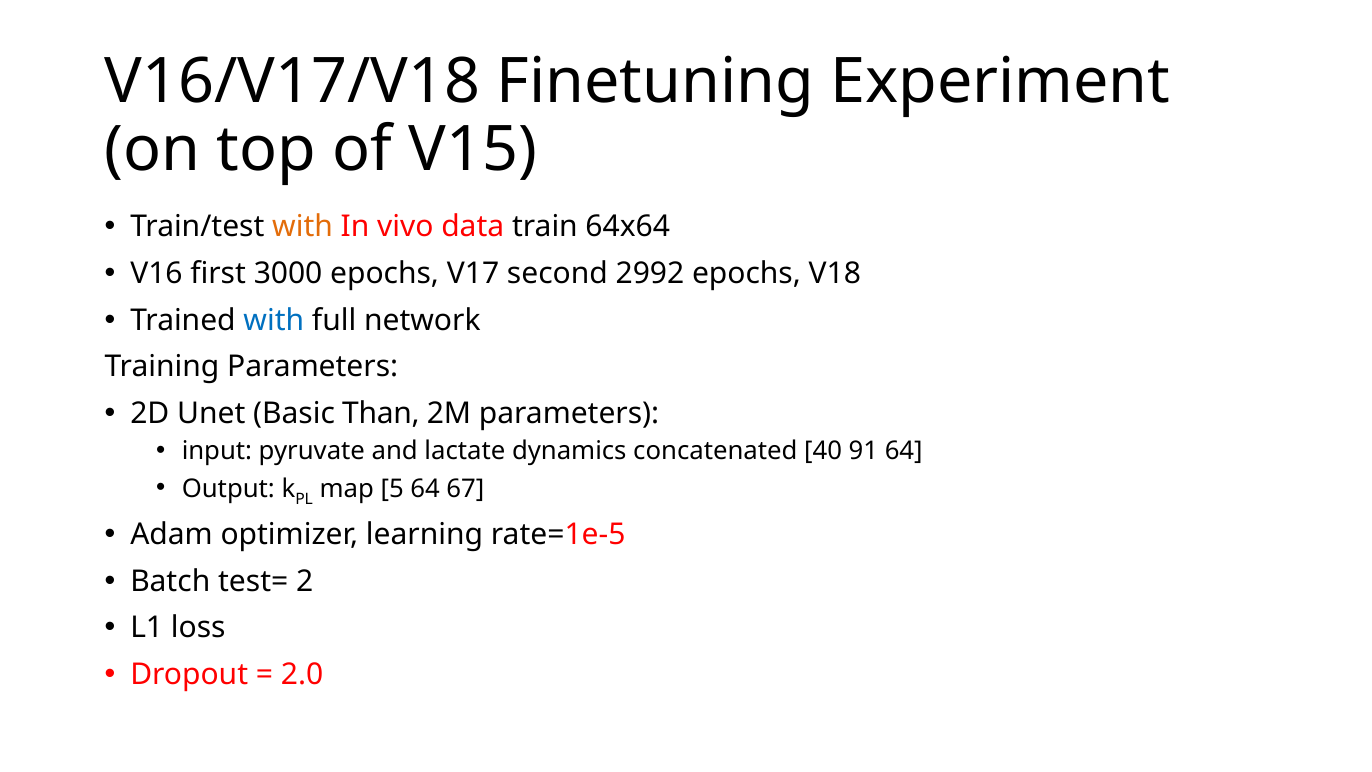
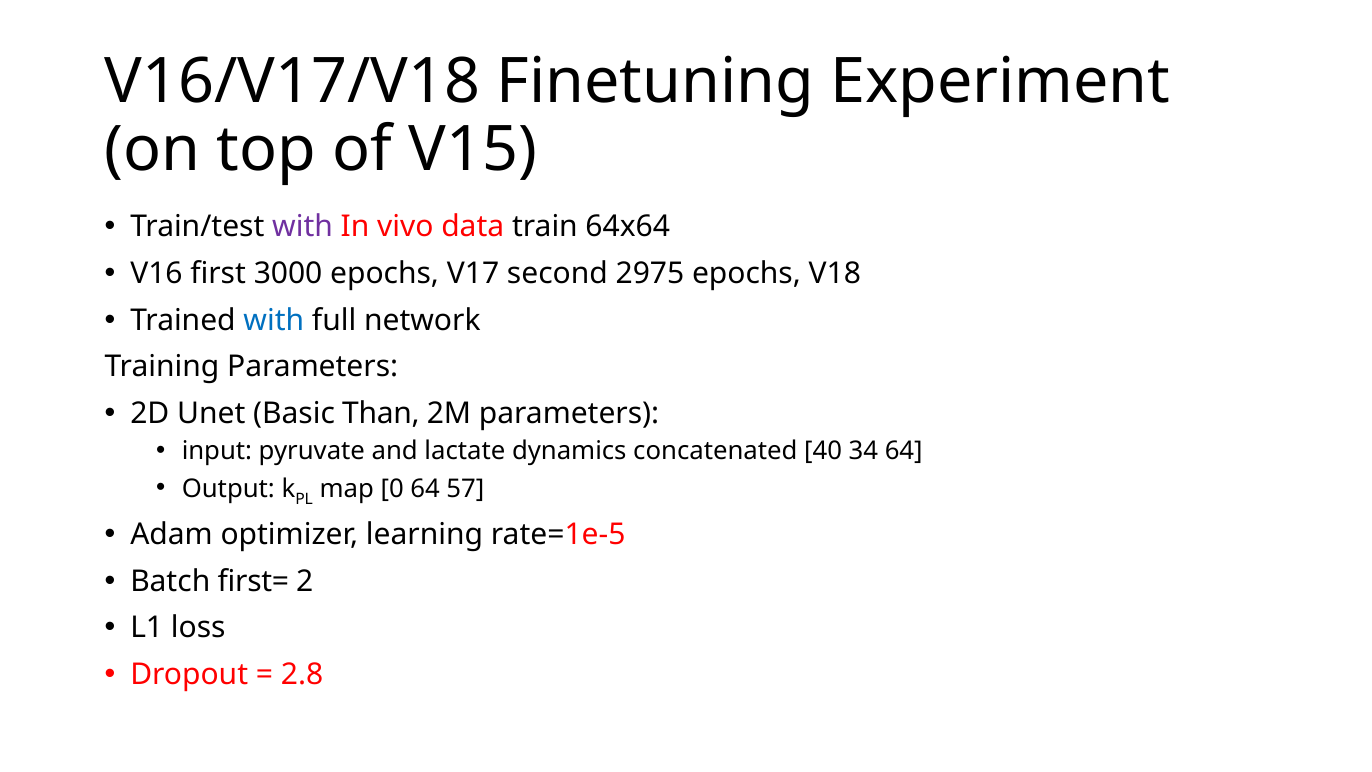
with at (303, 227) colour: orange -> purple
2992: 2992 -> 2975
91: 91 -> 34
5: 5 -> 0
67: 67 -> 57
test=: test= -> first=
2.0: 2.0 -> 2.8
